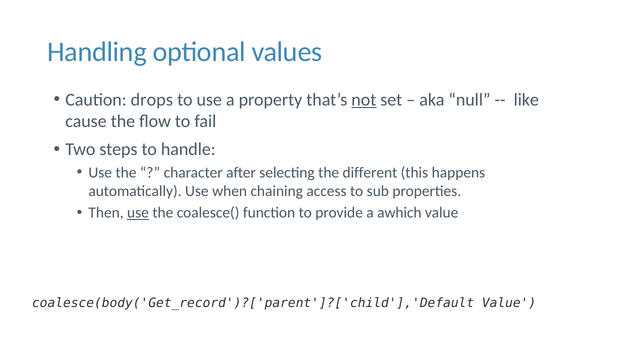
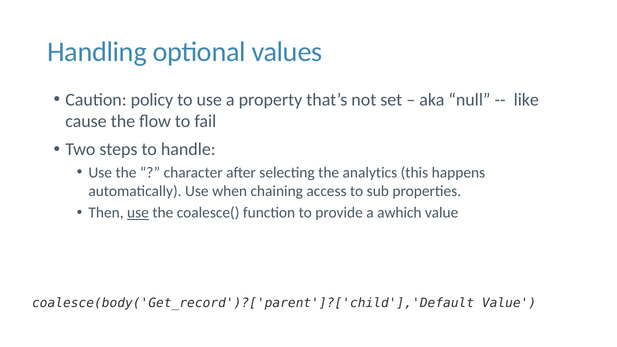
drops: drops -> policy
not underline: present -> none
different: different -> analytics
